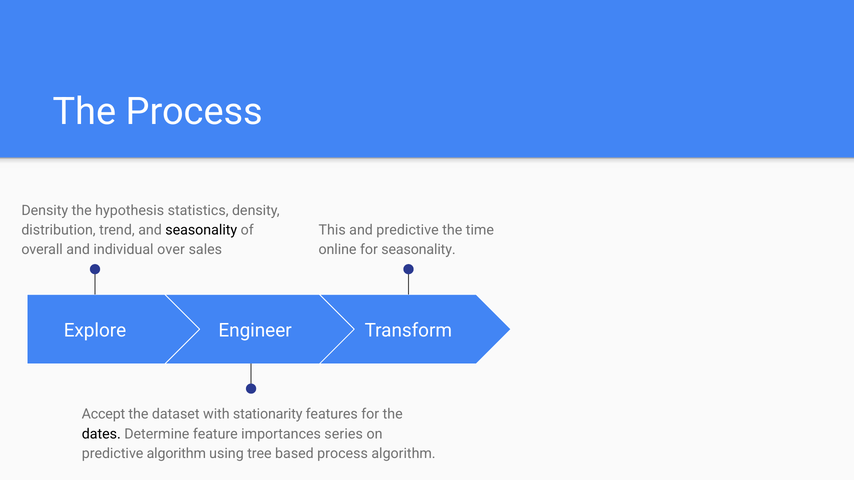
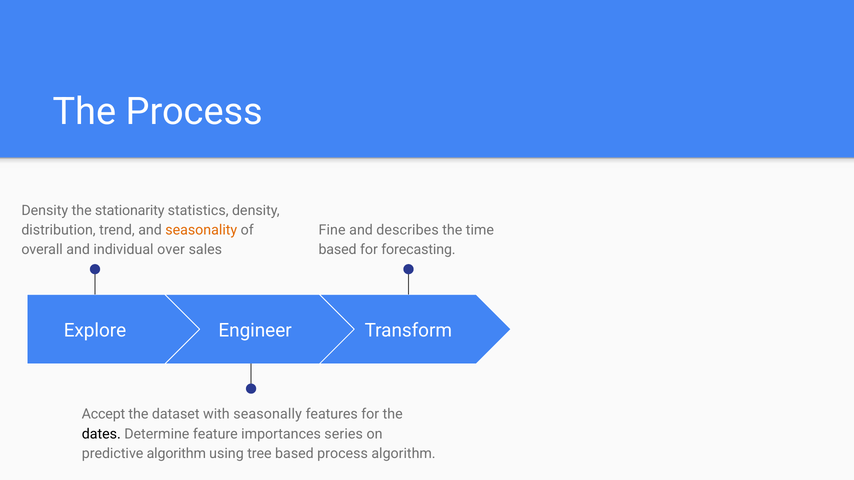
hypothesis: hypothesis -> stationarity
This: This -> Fine
and predictive: predictive -> describes
seasonality at (201, 230) colour: black -> orange
online at (338, 250): online -> based
for seasonality: seasonality -> forecasting
stationarity: stationarity -> seasonally
